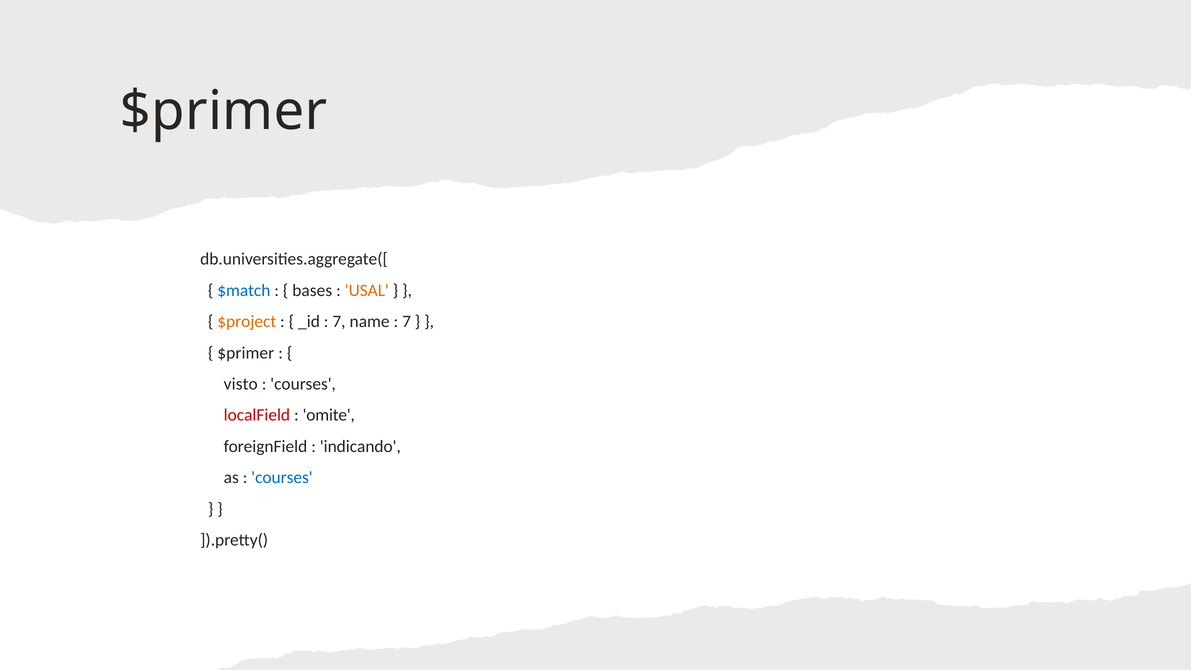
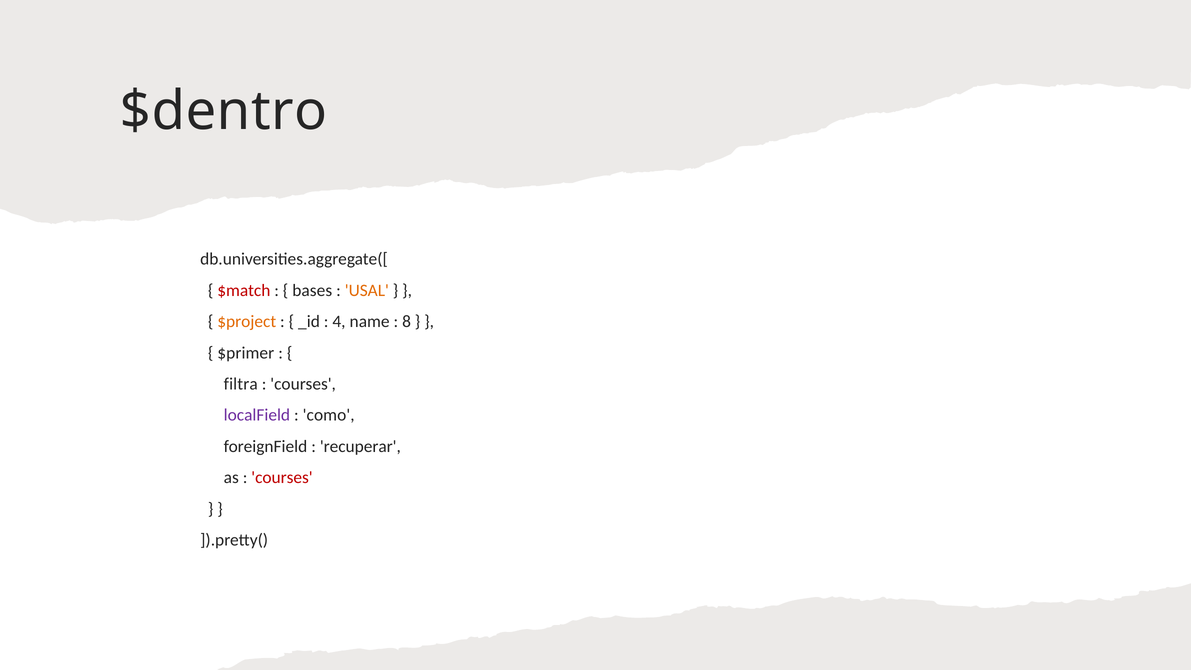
$primer at (224, 111): $primer -> $dentro
$match colour: blue -> red
7 at (339, 322): 7 -> 4
7 at (407, 322): 7 -> 8
visto: visto -> filtra
localField colour: red -> purple
omite: omite -> como
indicando: indicando -> recuperar
courses at (282, 478) colour: blue -> red
